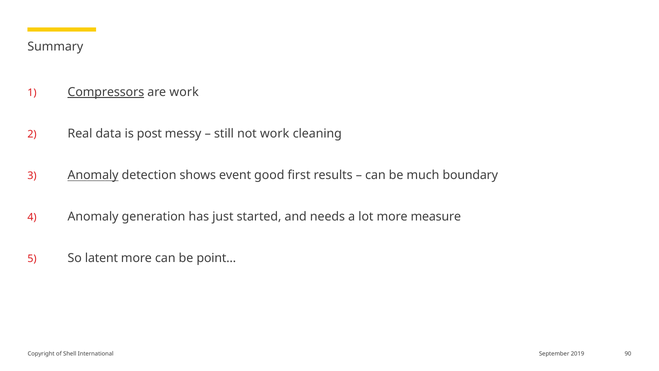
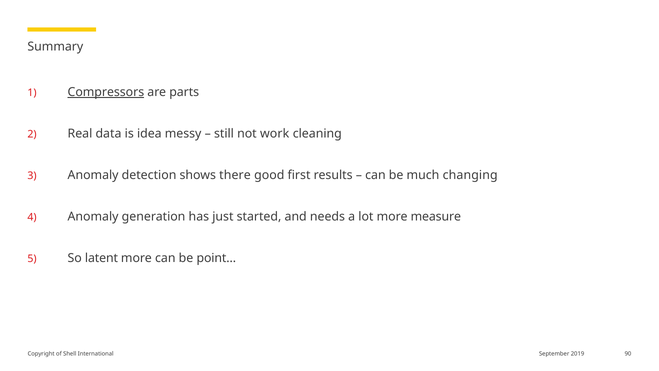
are work: work -> parts
post: post -> idea
Anomaly at (93, 175) underline: present -> none
event: event -> there
boundary: boundary -> changing
